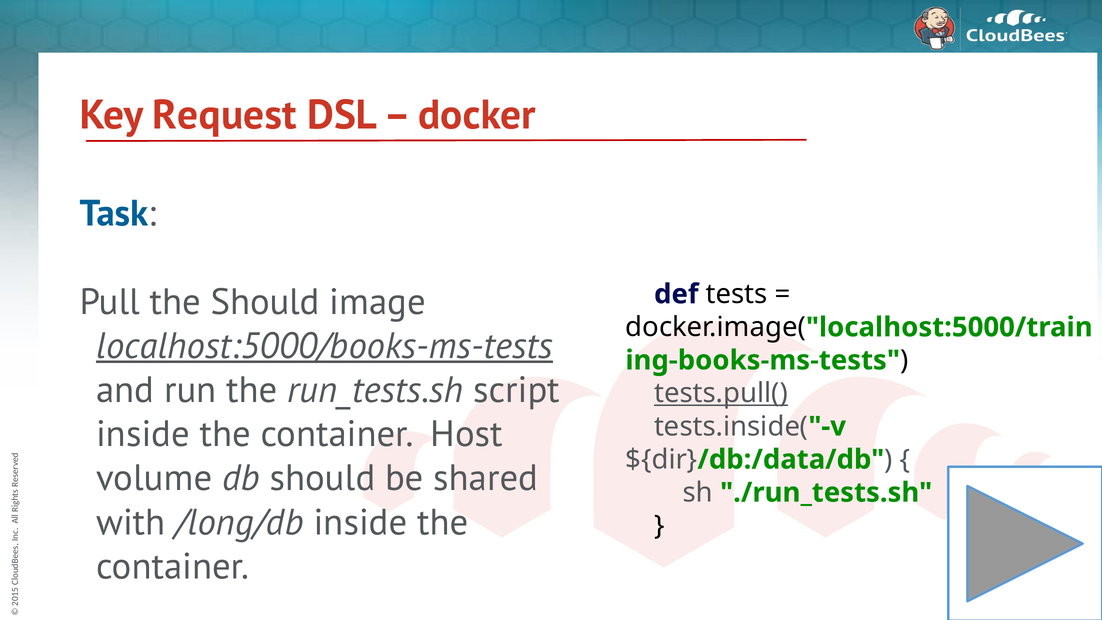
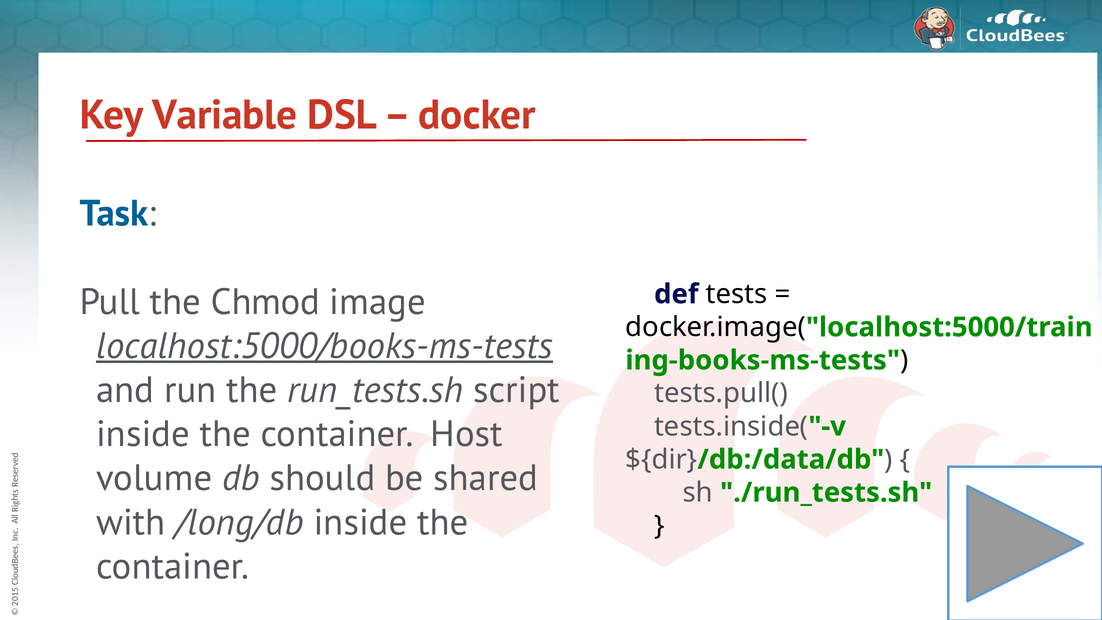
Request: Request -> Variable
the Should: Should -> Chmod
tests.pull( underline: present -> none
